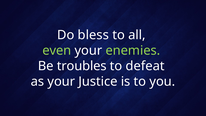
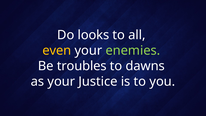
bless: bless -> looks
even colour: light green -> yellow
defeat: defeat -> dawns
